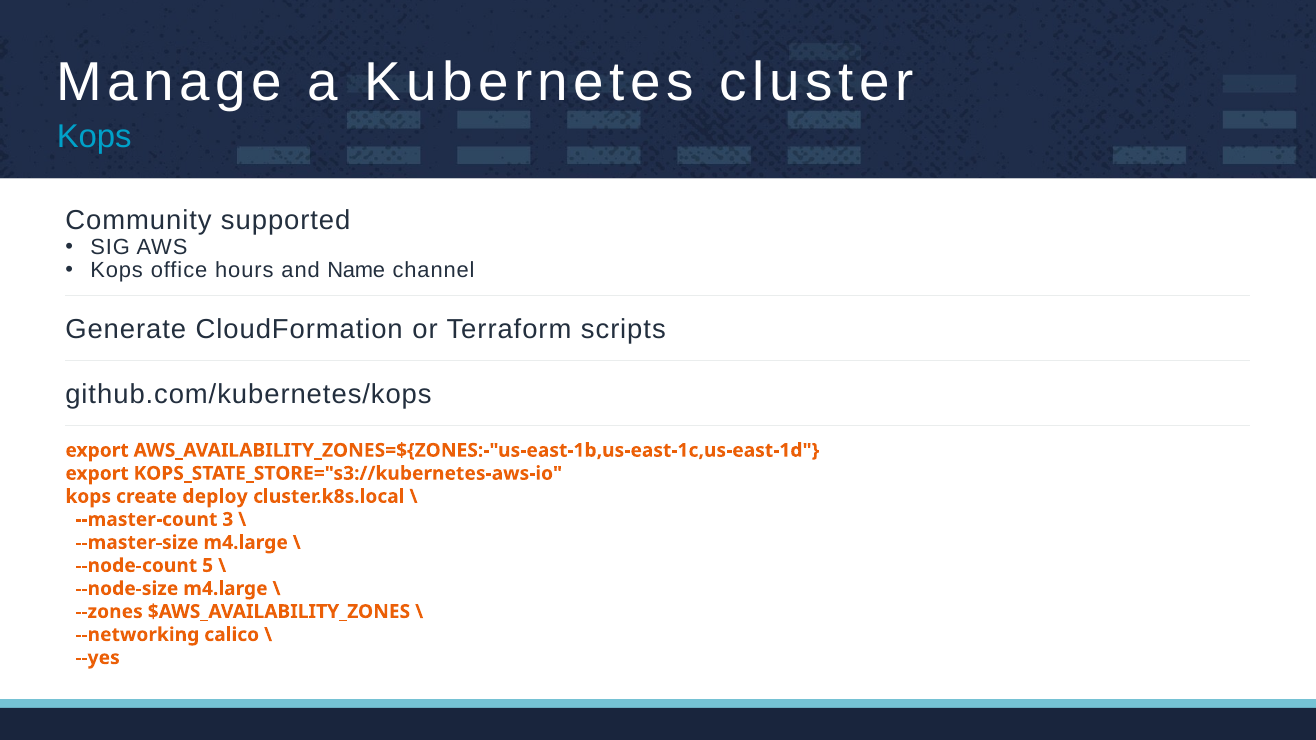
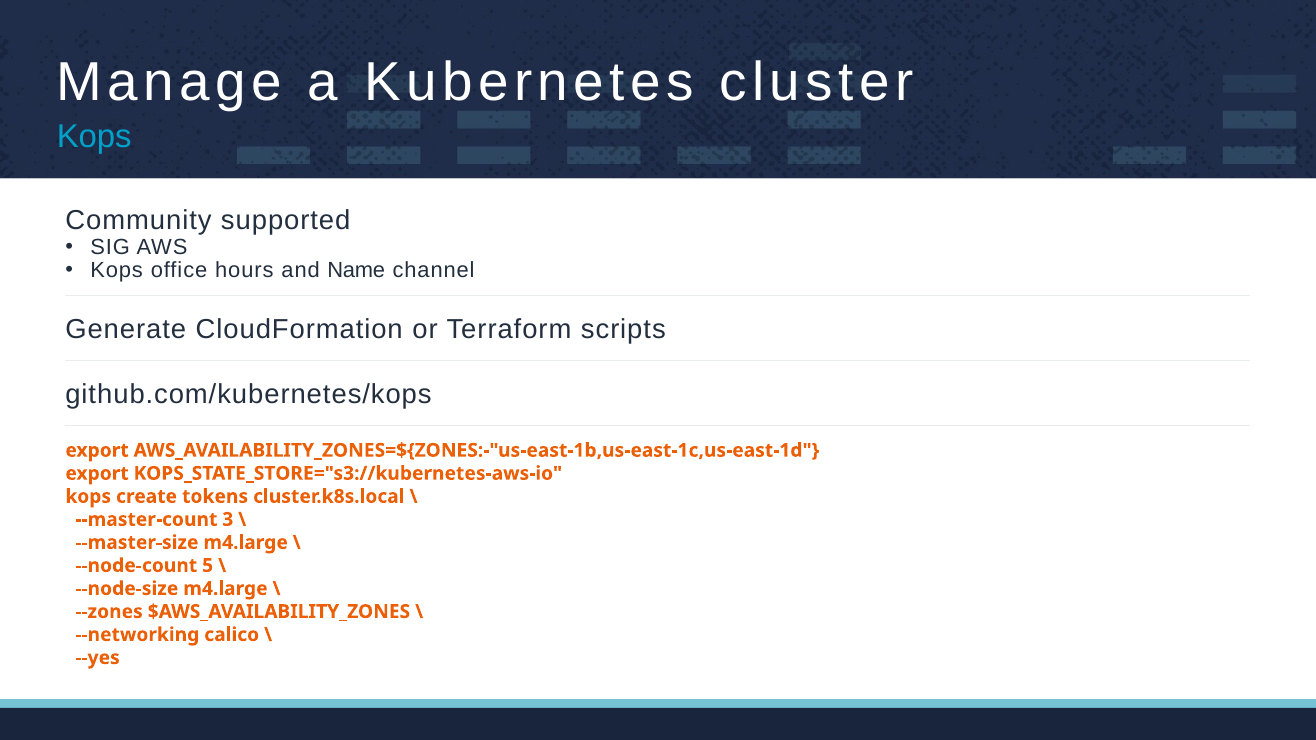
deploy: deploy -> tokens
